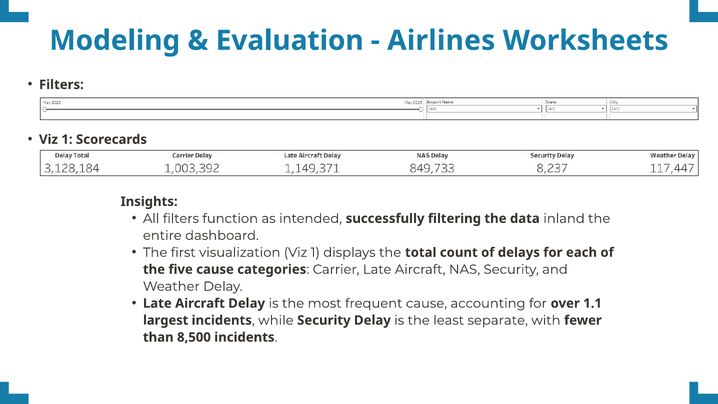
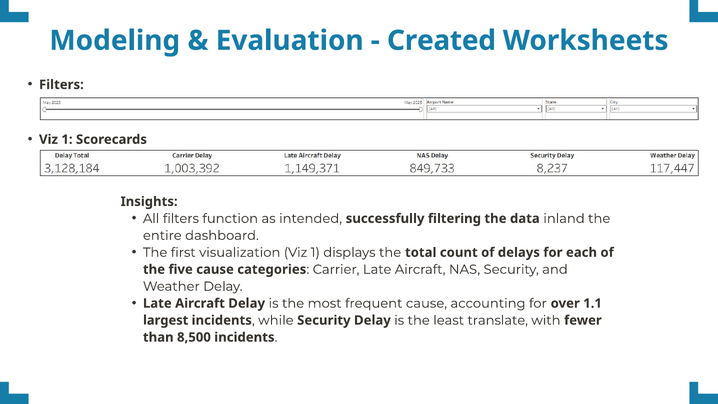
Airlines: Airlines -> Created
separate: separate -> translate
